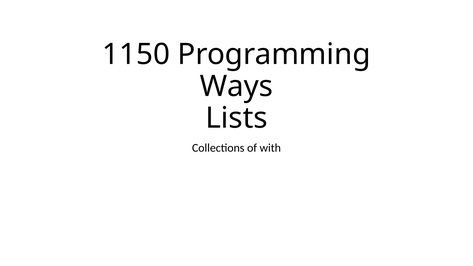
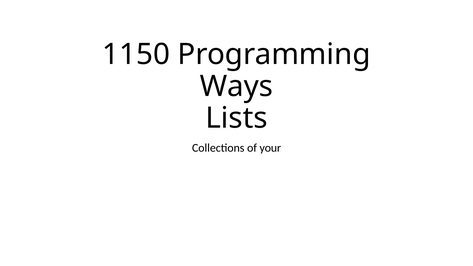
with: with -> your
